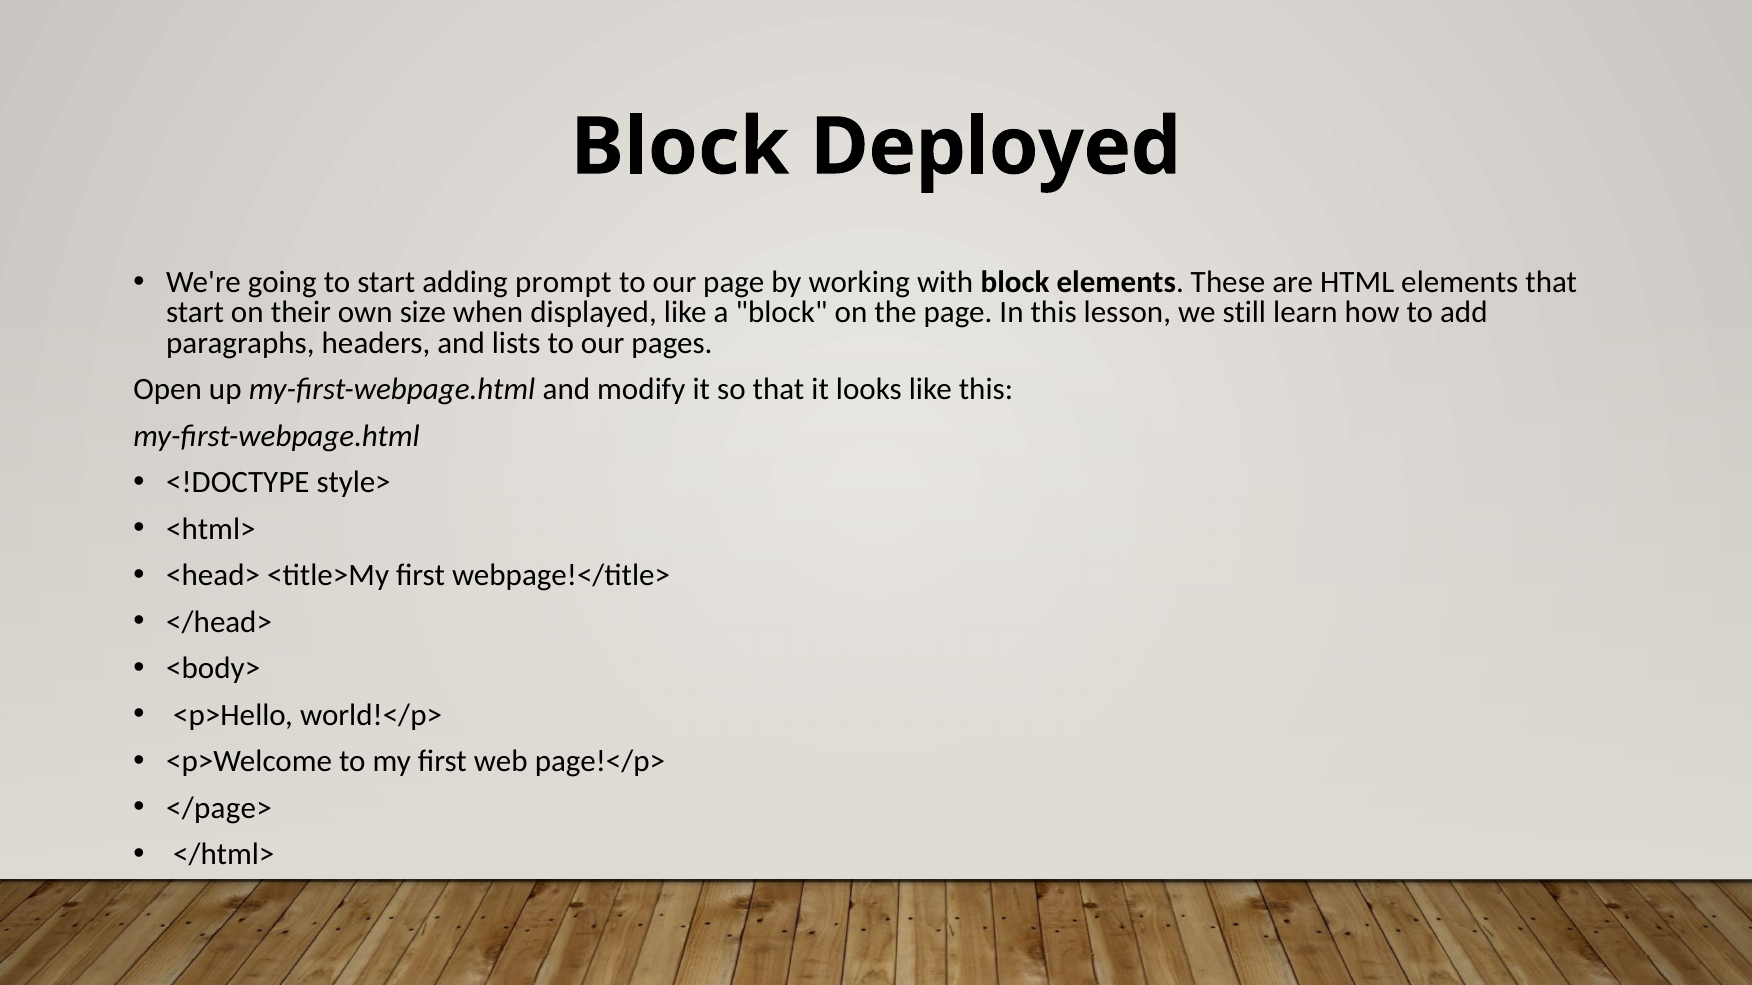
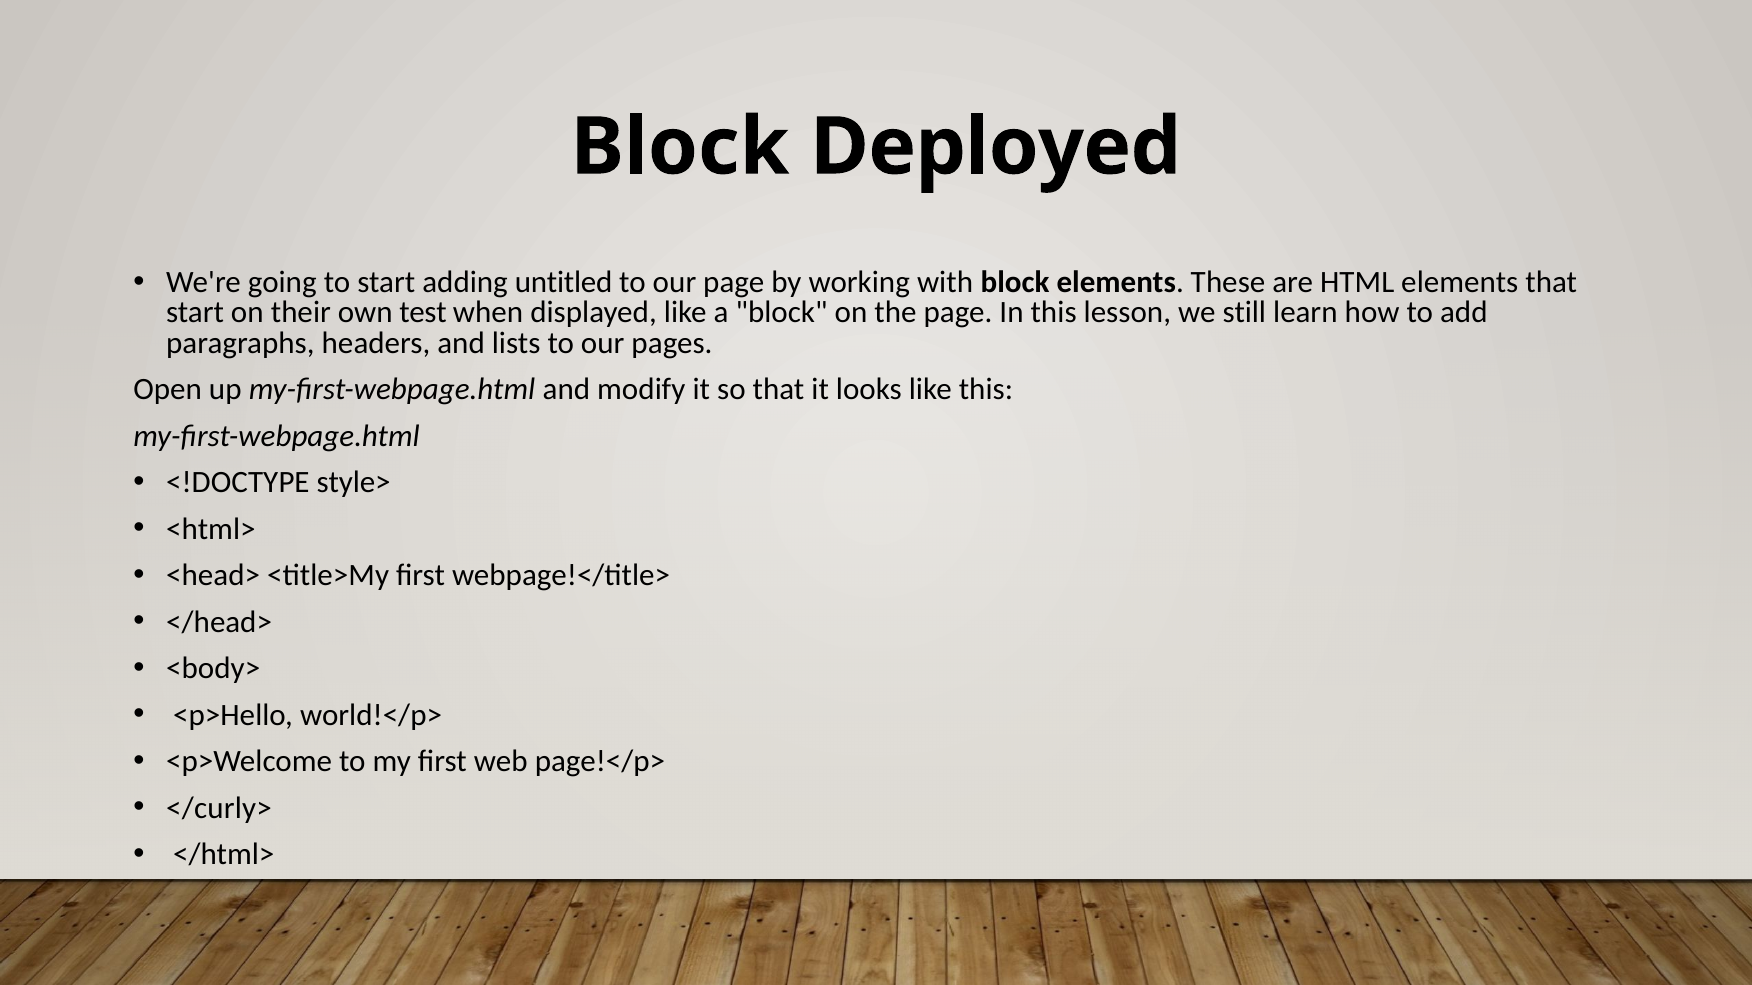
prompt: prompt -> untitled
size: size -> test
</page>: </page> -> </curly>
